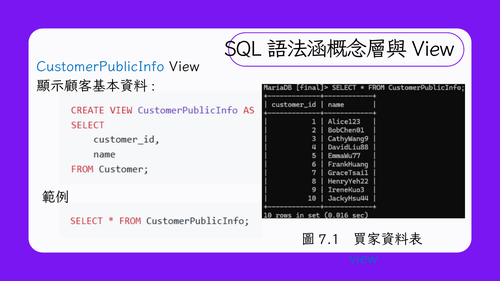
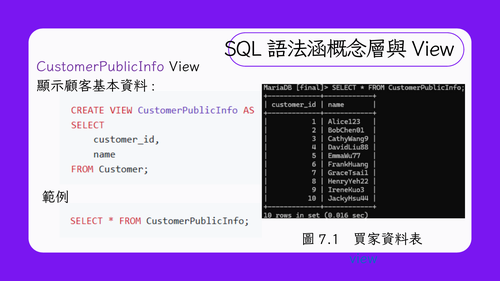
CustomerPublicInfo colour: blue -> purple
